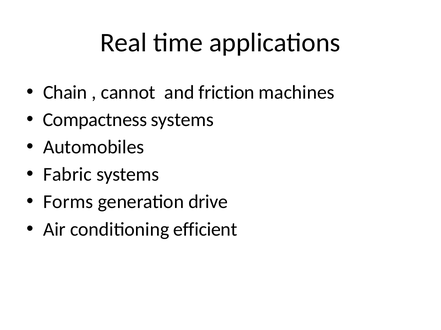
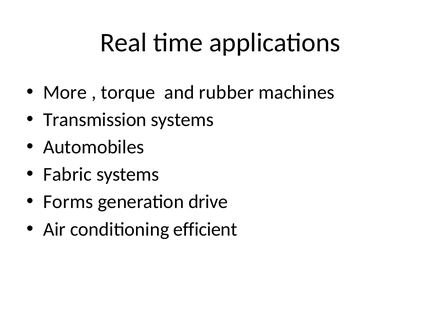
Chain: Chain -> More
cannot: cannot -> torque
friction: friction -> rubber
Compactness: Compactness -> Transmission
